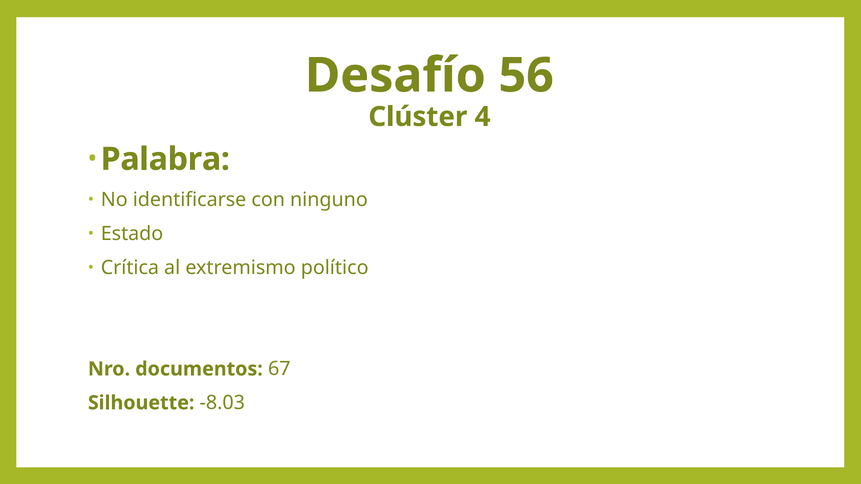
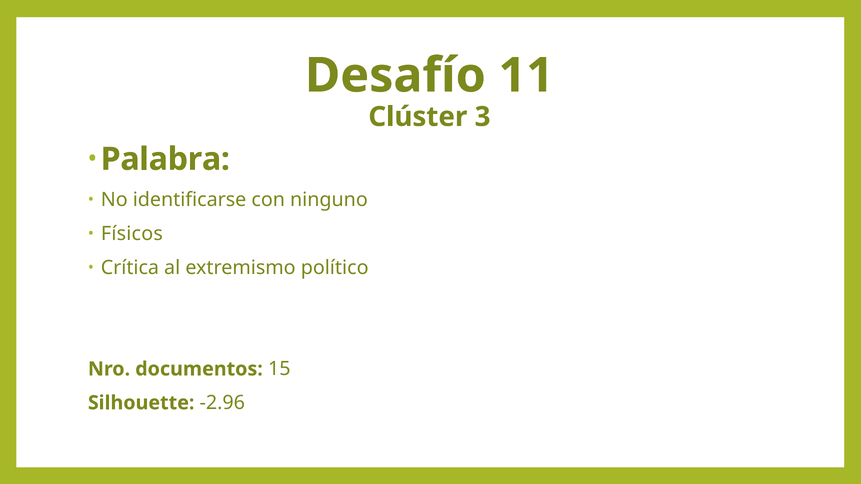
56: 56 -> 11
4: 4 -> 3
Estado: Estado -> Físicos
67: 67 -> 15
-8.03: -8.03 -> -2.96
